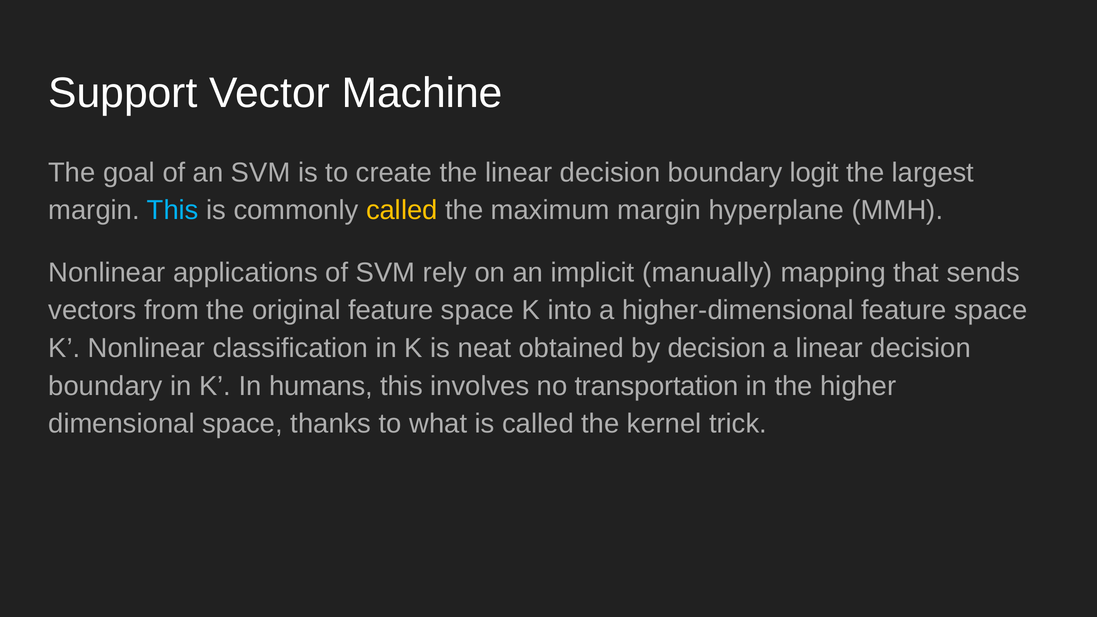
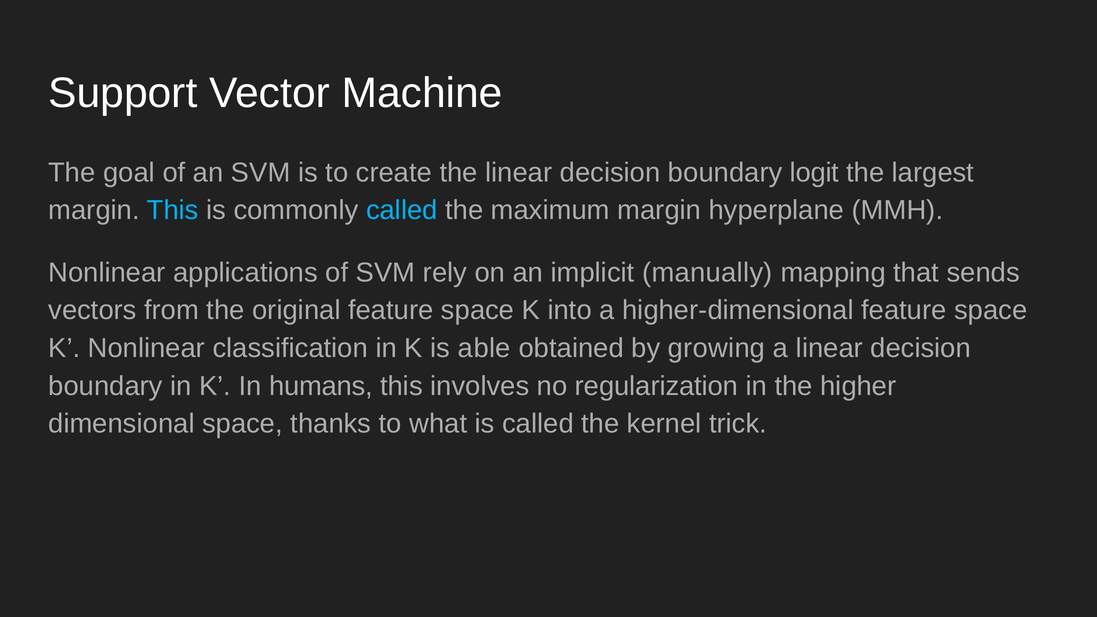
called at (402, 210) colour: yellow -> light blue
neat: neat -> able
by decision: decision -> growing
transportation: transportation -> regularization
